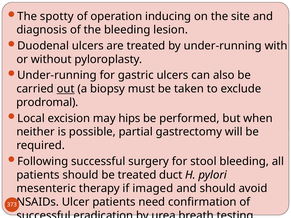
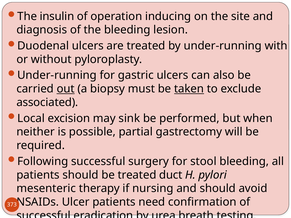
spotty: spotty -> insulin
taken underline: none -> present
prodromal: prodromal -> associated
hips: hips -> sink
imaged: imaged -> nursing
